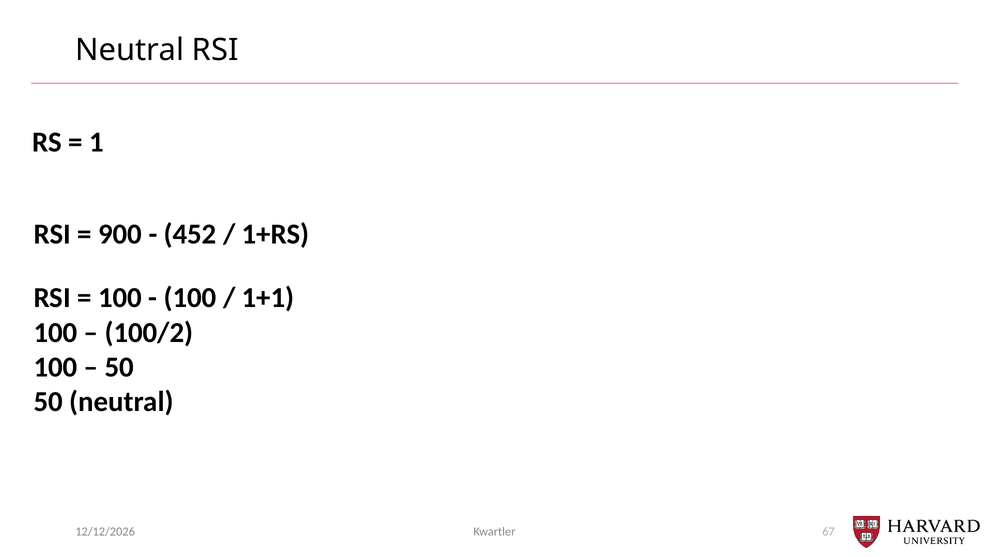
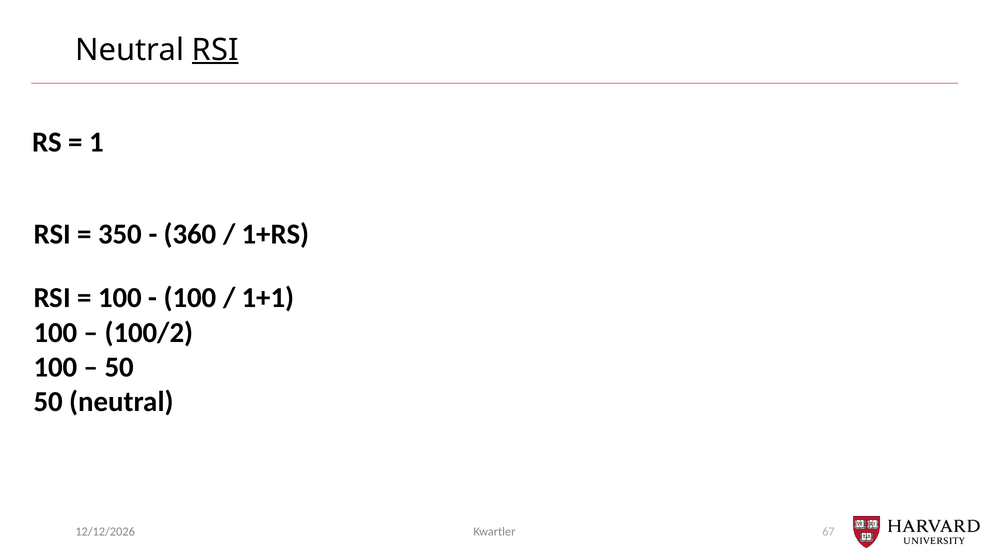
RSI at (215, 50) underline: none -> present
900: 900 -> 350
452: 452 -> 360
